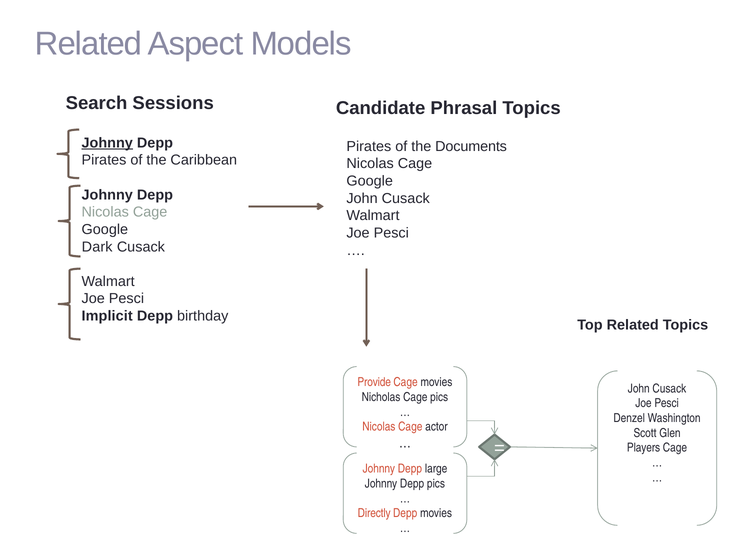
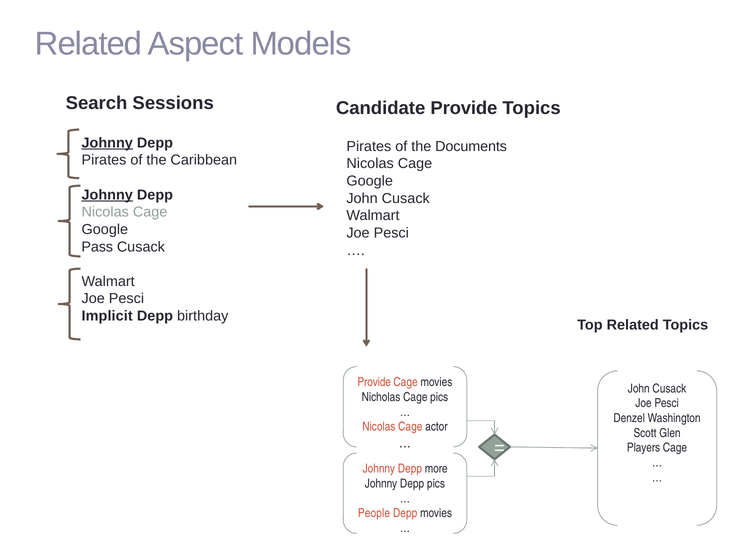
Candidate Phrasal: Phrasal -> Provide
Johnny at (107, 195) underline: none -> present
Dark: Dark -> Pass
large: large -> more
Directly: Directly -> People
